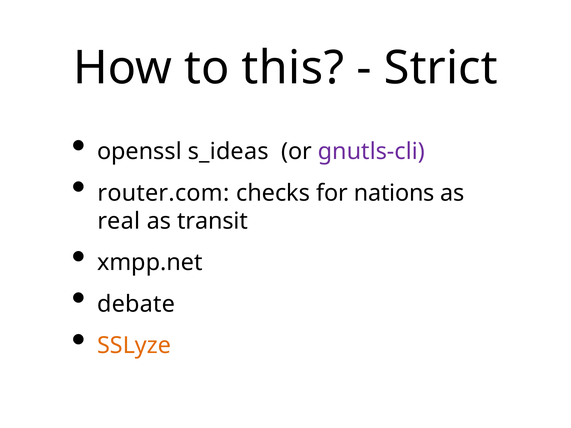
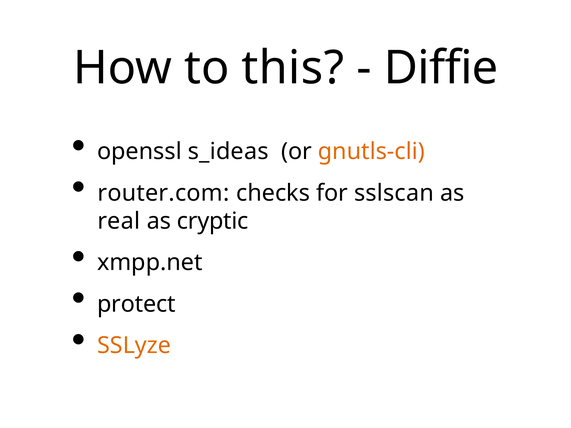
Strict: Strict -> Diffie
gnutls-cli colour: purple -> orange
nations: nations -> sslscan
transit: transit -> cryptic
debate: debate -> protect
